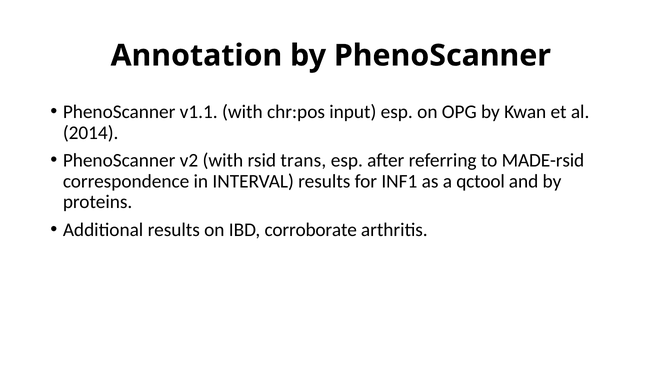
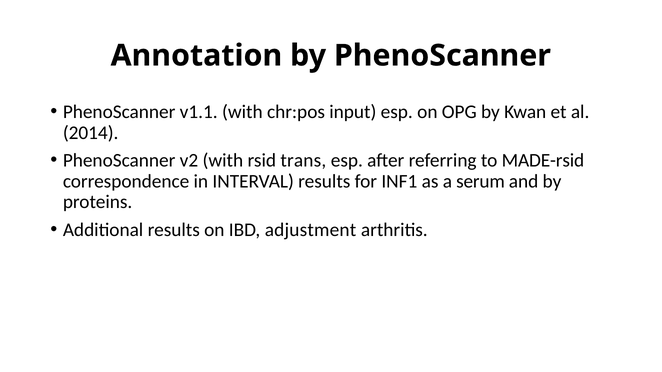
qctool: qctool -> serum
corroborate: corroborate -> adjustment
